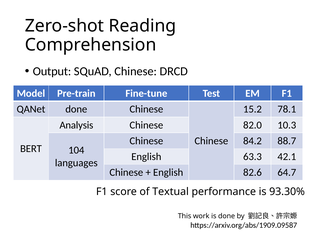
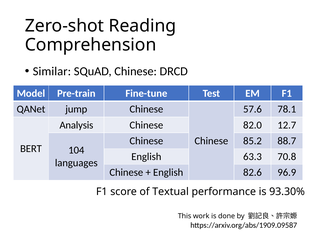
Output: Output -> Similar
QANet done: done -> jump
15.2: 15.2 -> 57.6
10.3: 10.3 -> 12.7
84.2: 84.2 -> 85.2
42.1: 42.1 -> 70.8
64.7: 64.7 -> 96.9
